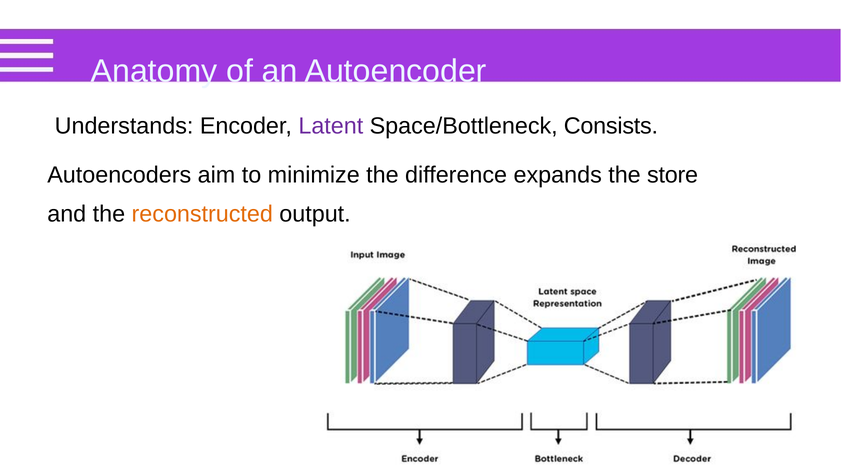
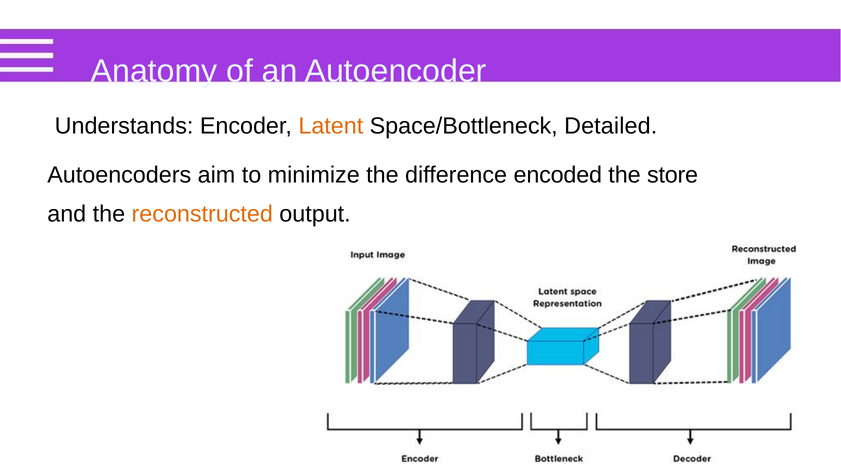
Latent colour: purple -> orange
Consists: Consists -> Detailed
expands: expands -> encoded
